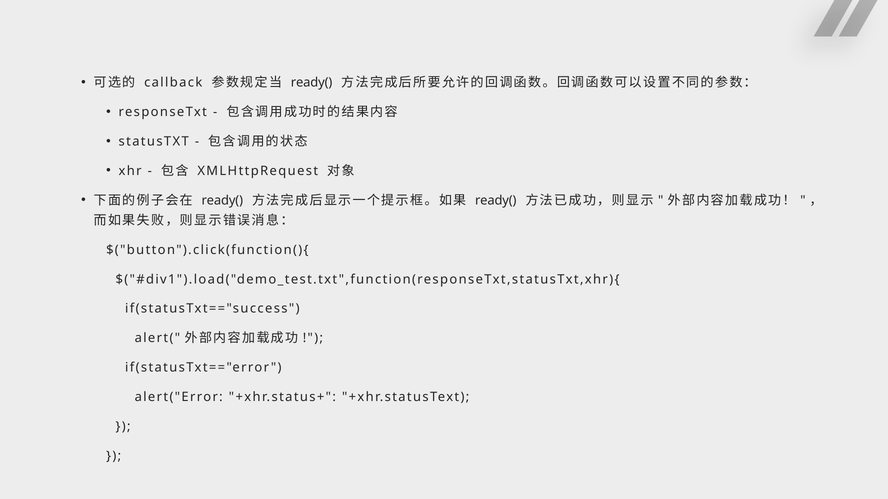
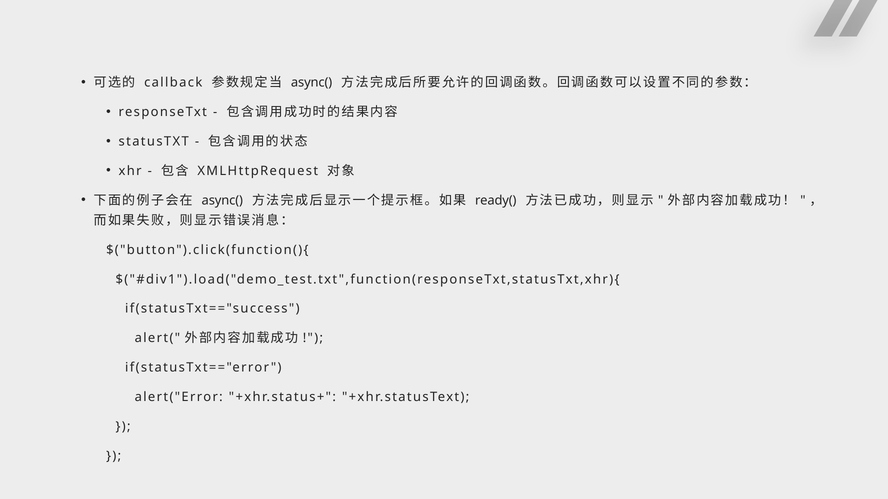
ready( at (312, 83): ready( -> async(
ready( at (222, 200): ready( -> async(
